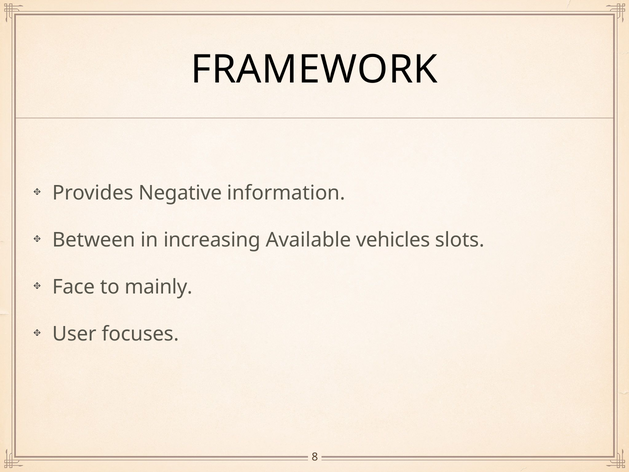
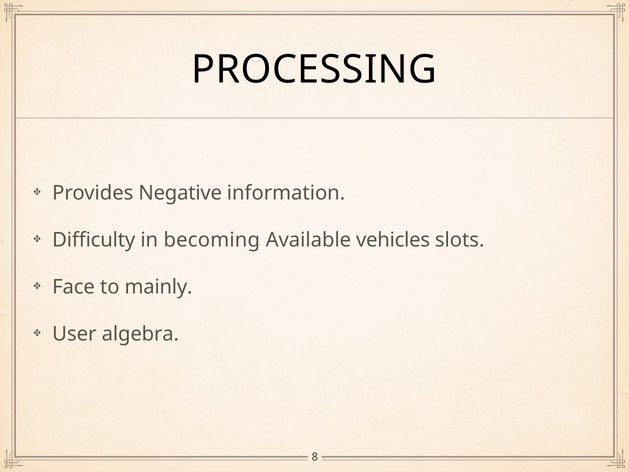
FRAMEWORK: FRAMEWORK -> PROCESSING
Between: Between -> Difficulty
increasing: increasing -> becoming
focuses: focuses -> algebra
